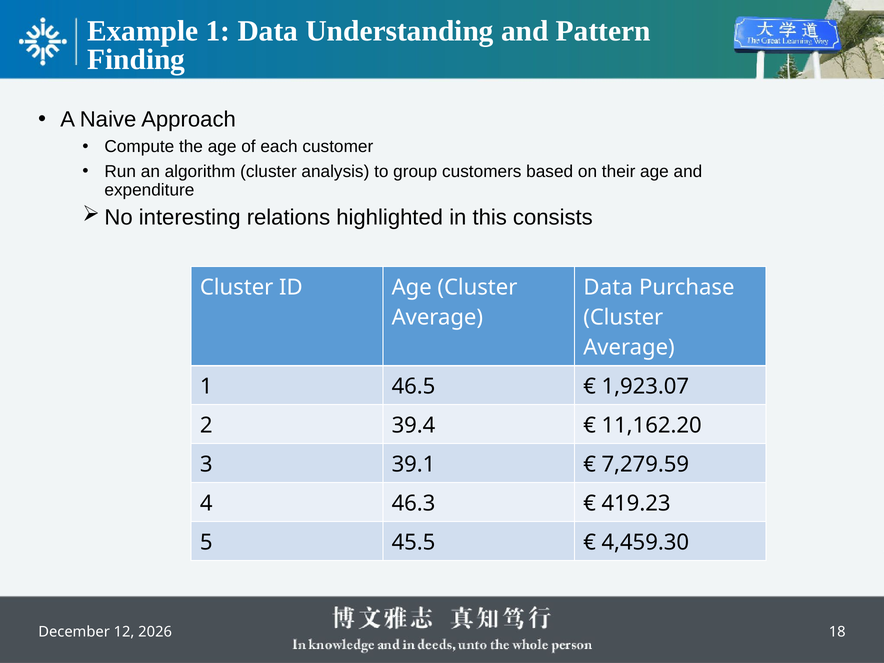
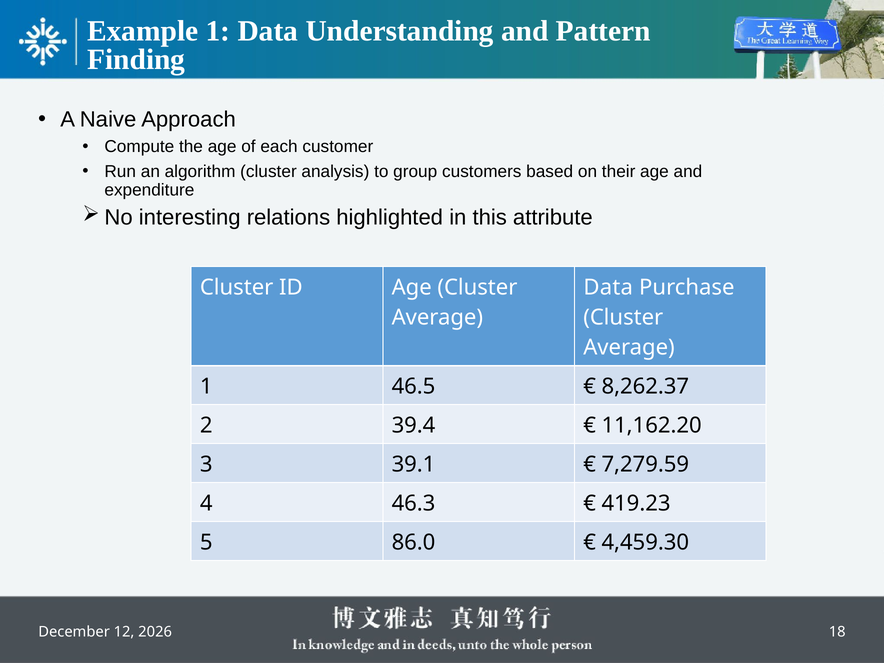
consists: consists -> attribute
1,923.07: 1,923.07 -> 8,262.37
45.5: 45.5 -> 86.0
